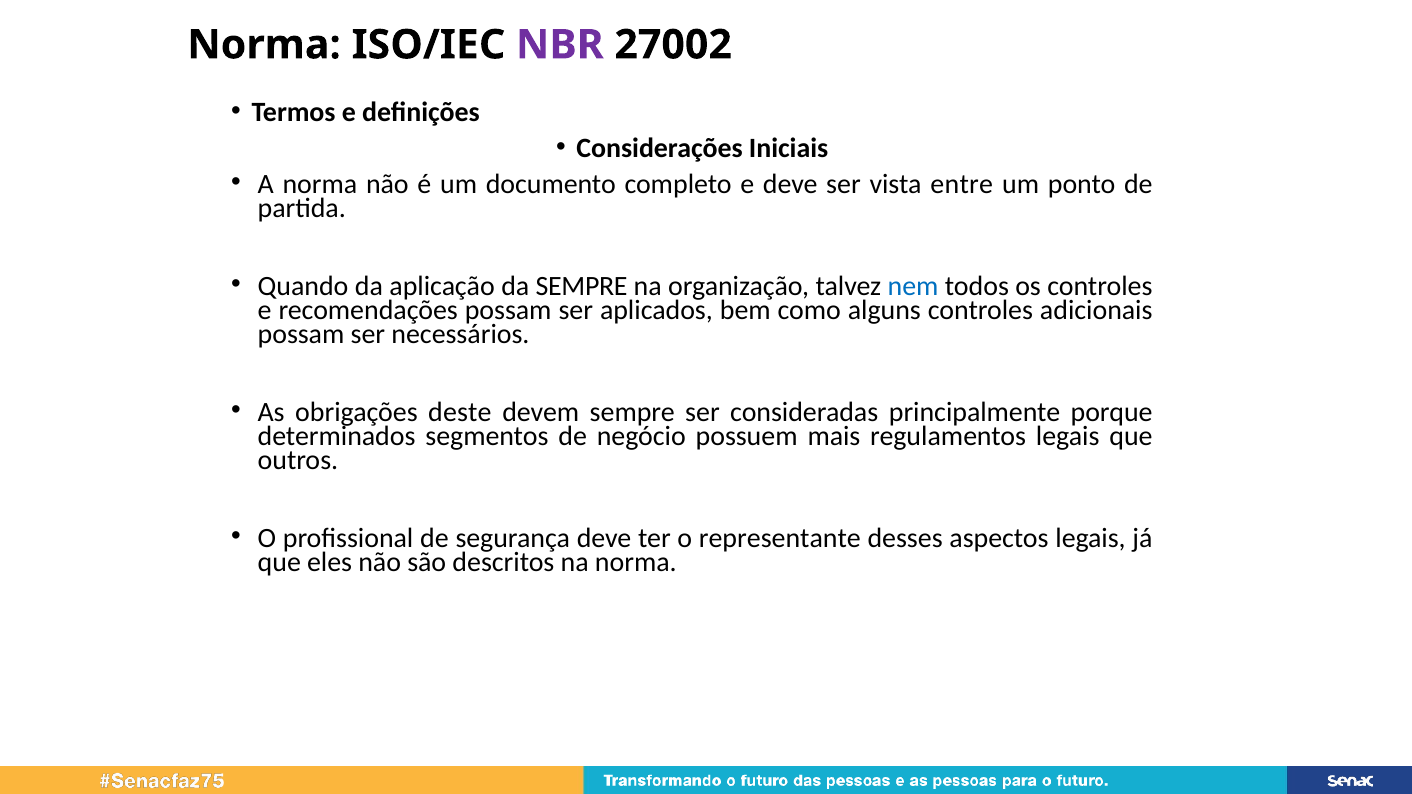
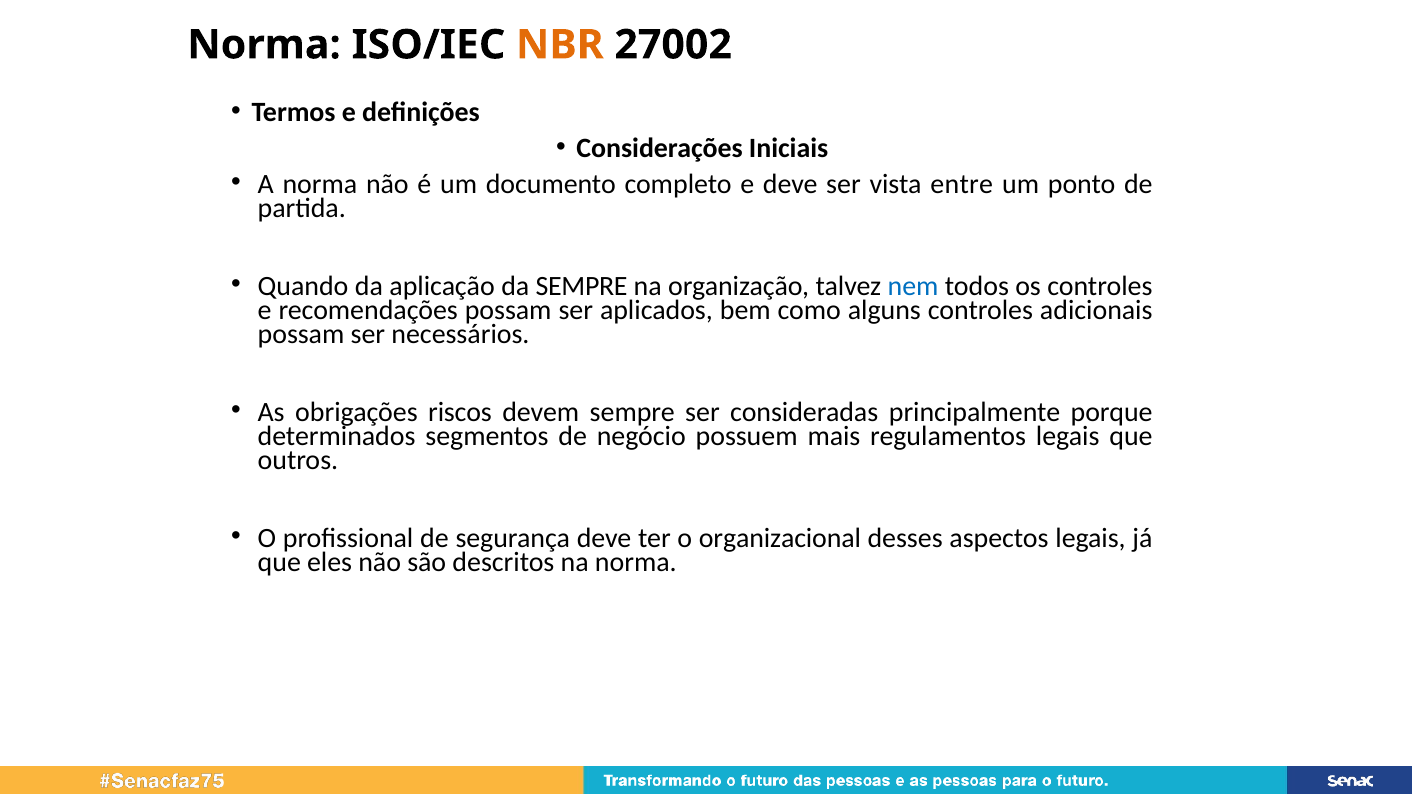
NBR colour: purple -> orange
deste: deste -> riscos
representante: representante -> organizacional
